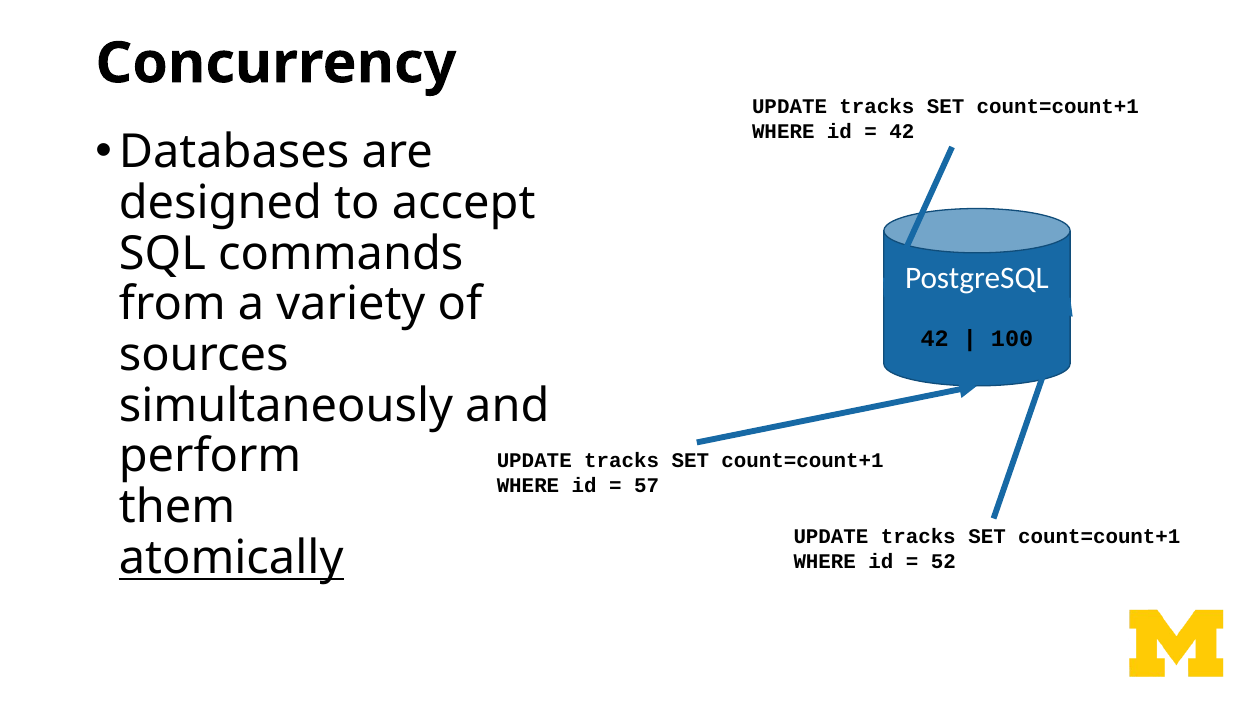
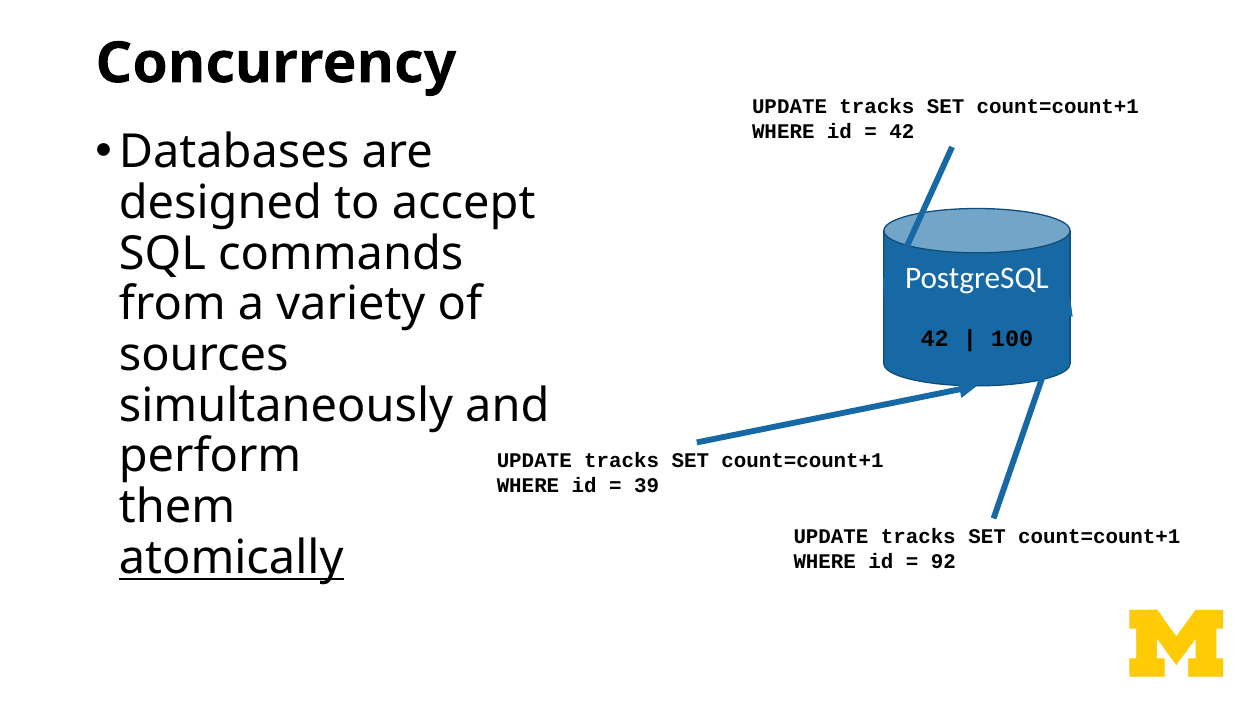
57: 57 -> 39
52: 52 -> 92
